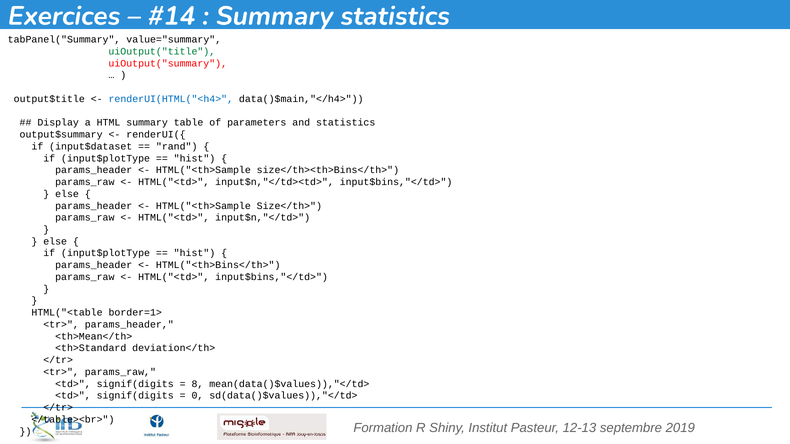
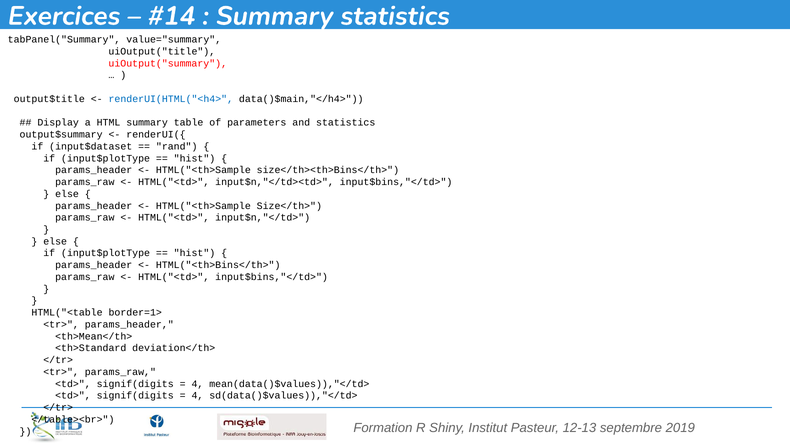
uiOutput("title colour: green -> black
8 at (197, 384): 8 -> 4
0 at (197, 396): 0 -> 4
